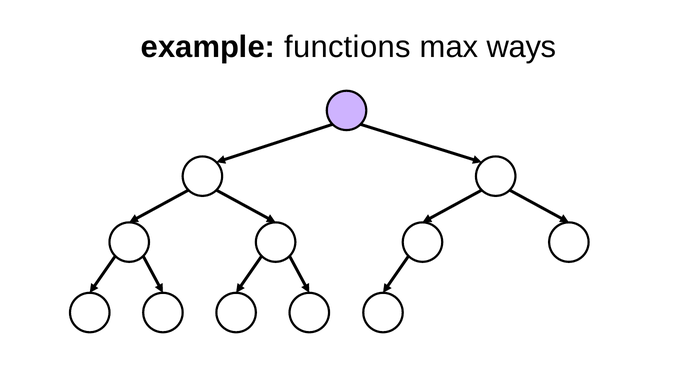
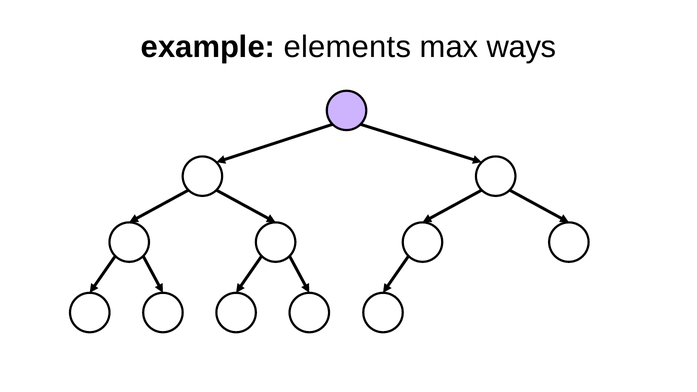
functions: functions -> elements
